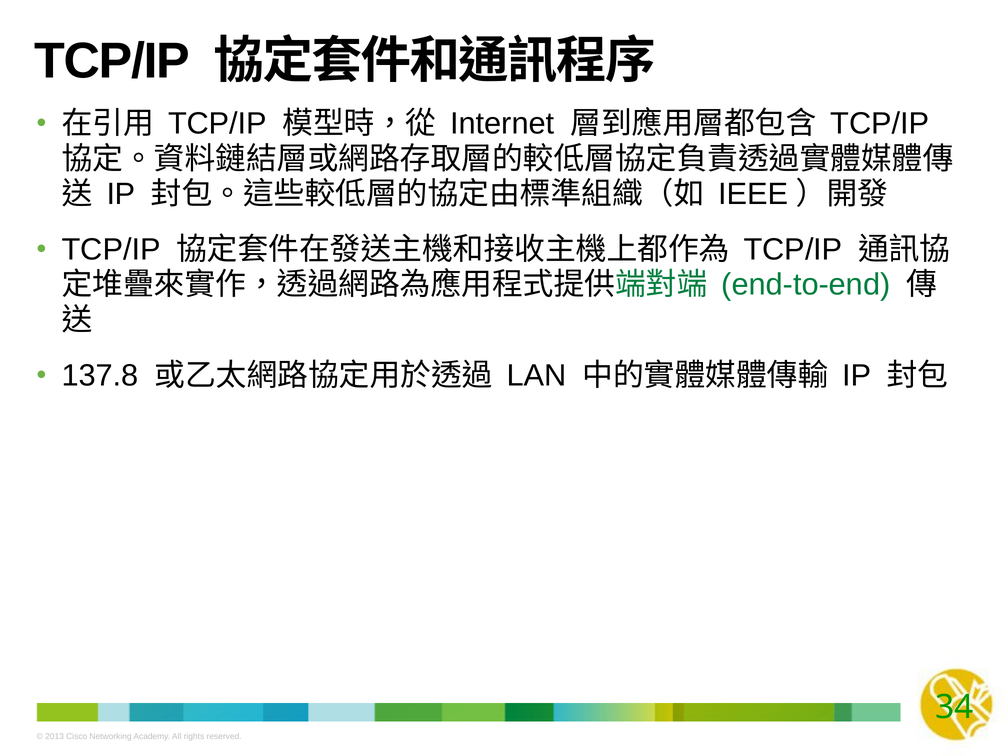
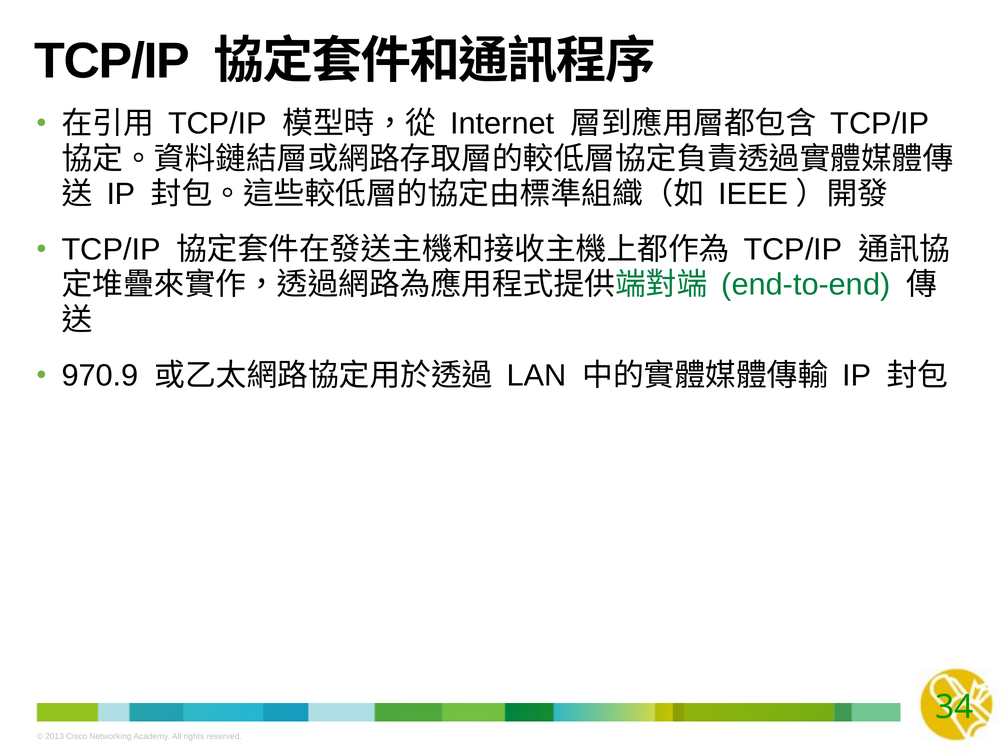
137.8: 137.8 -> 970.9
